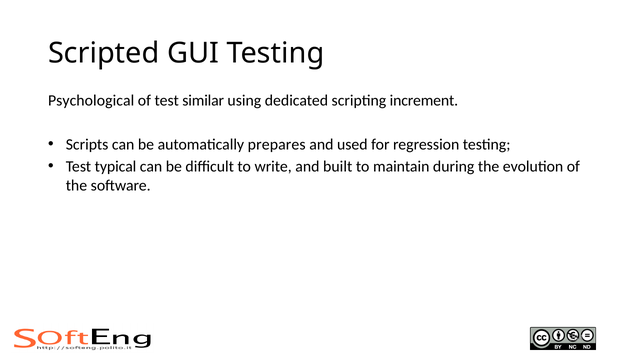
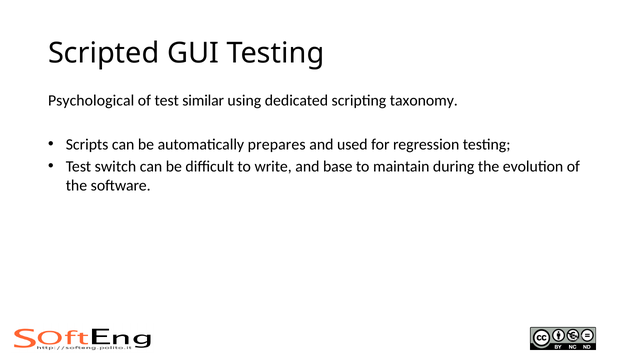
increment: increment -> taxonomy
typical: typical -> switch
built: built -> base
